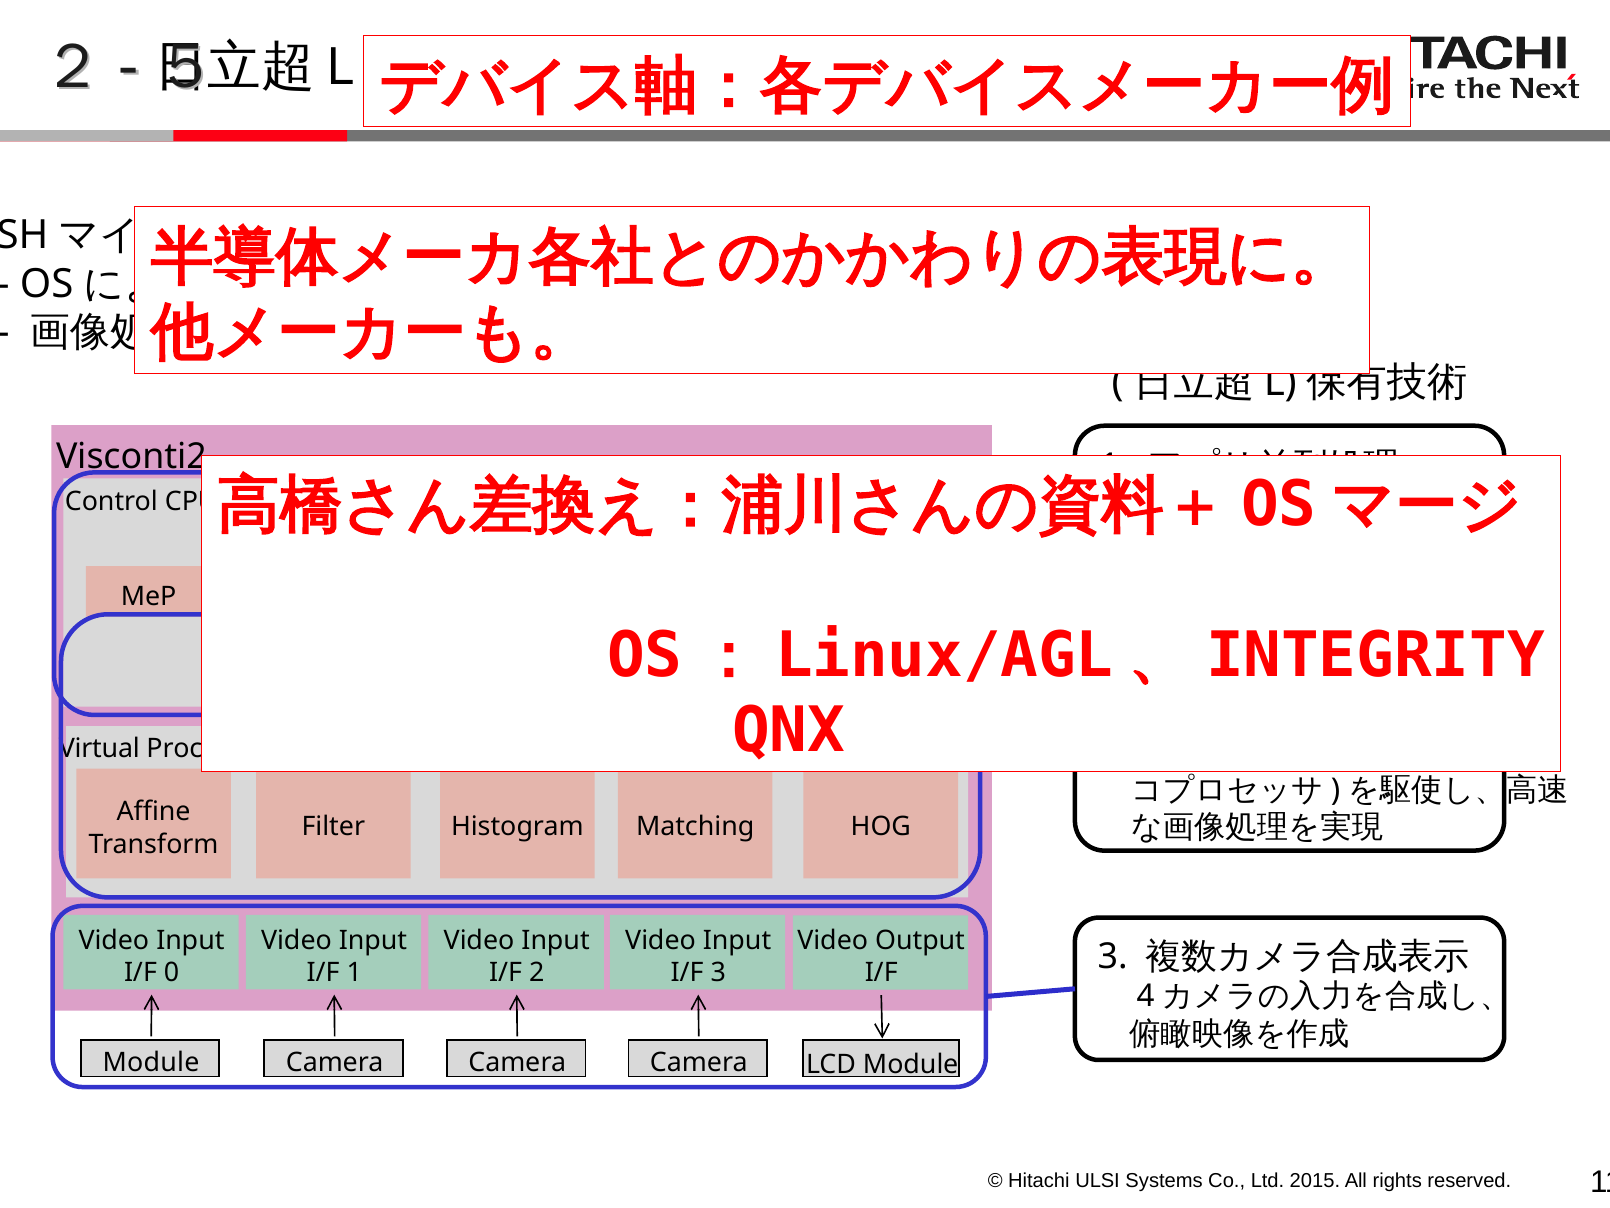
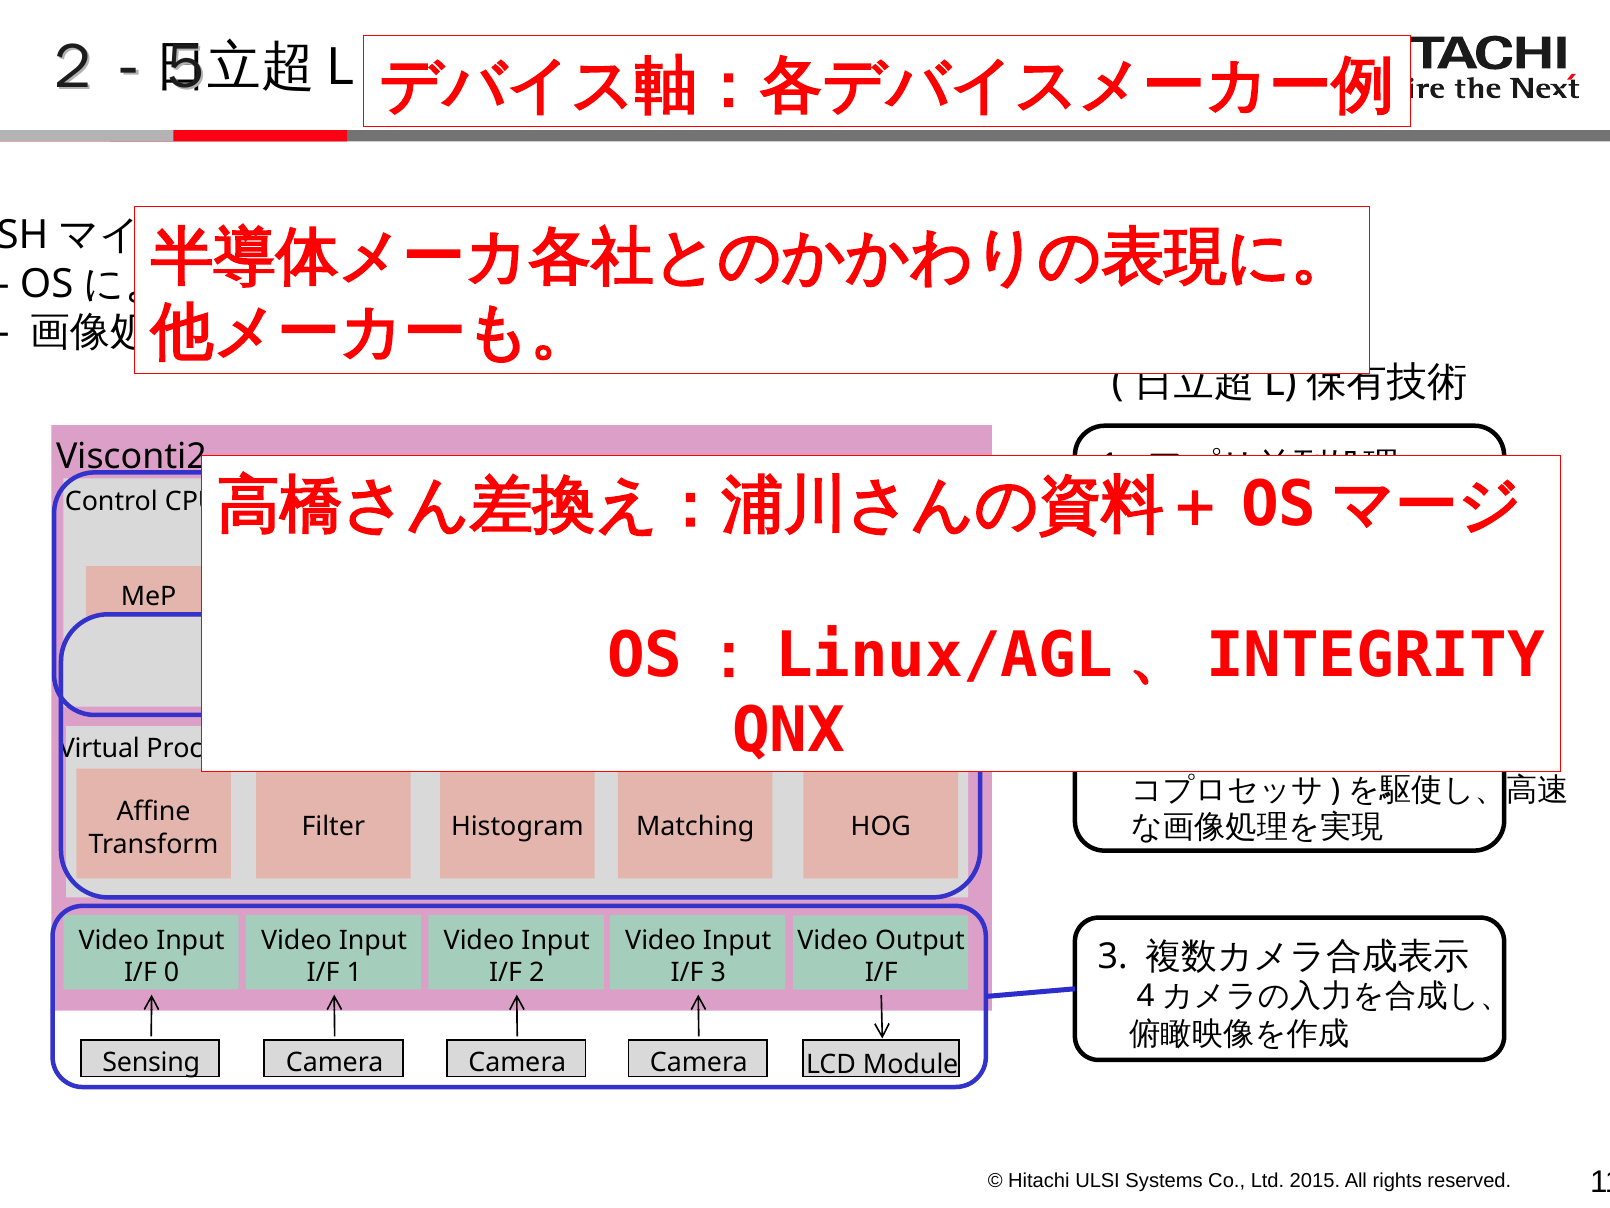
Module at (151, 1062): Module -> Sensing
